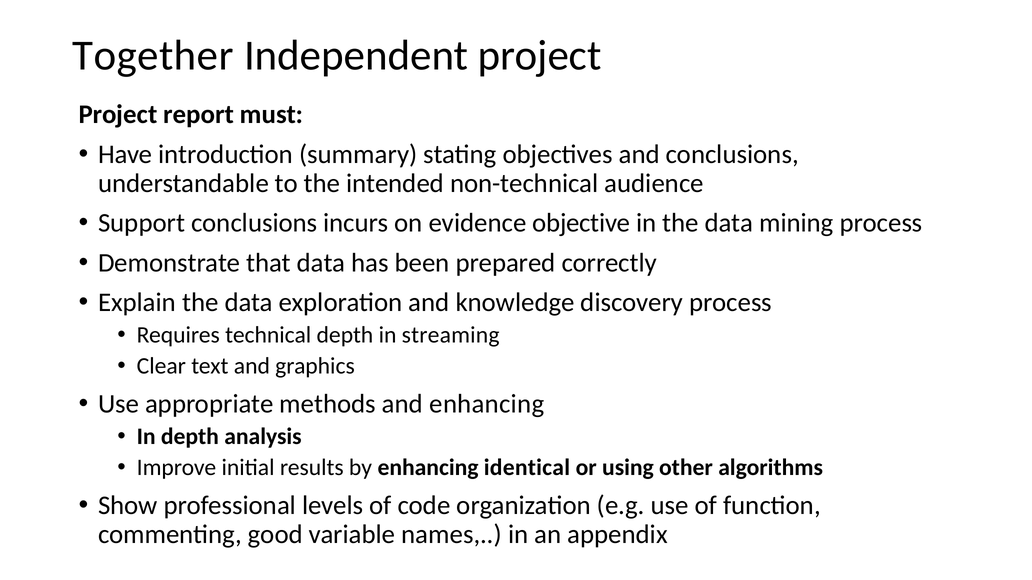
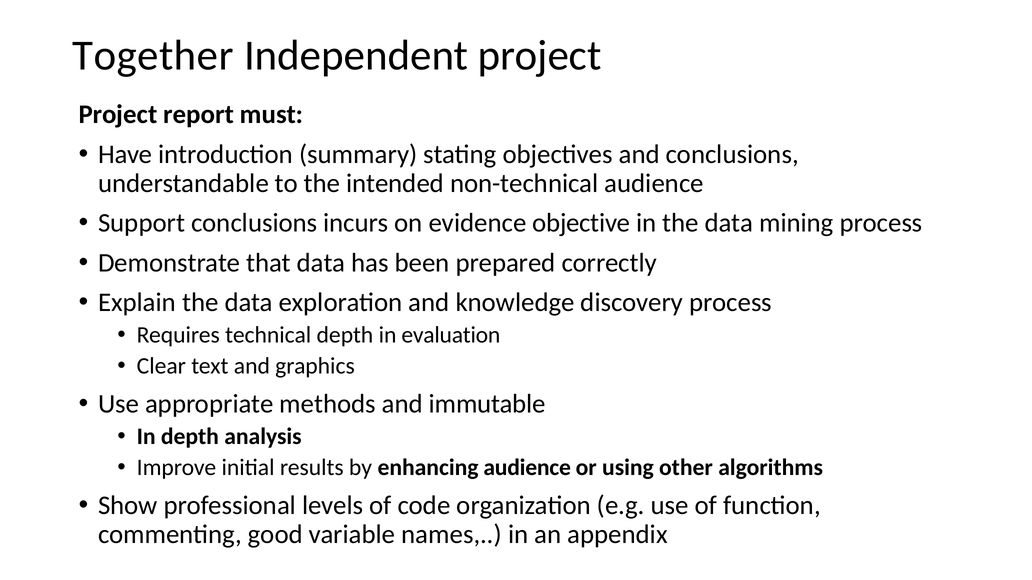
streaming: streaming -> evaluation
and enhancing: enhancing -> immutable
enhancing identical: identical -> audience
